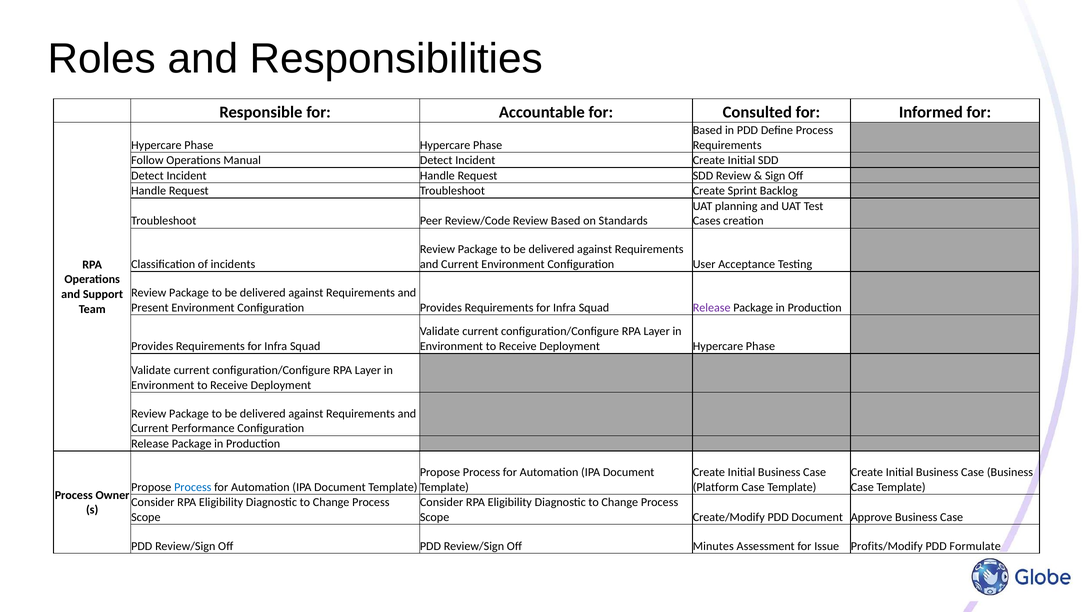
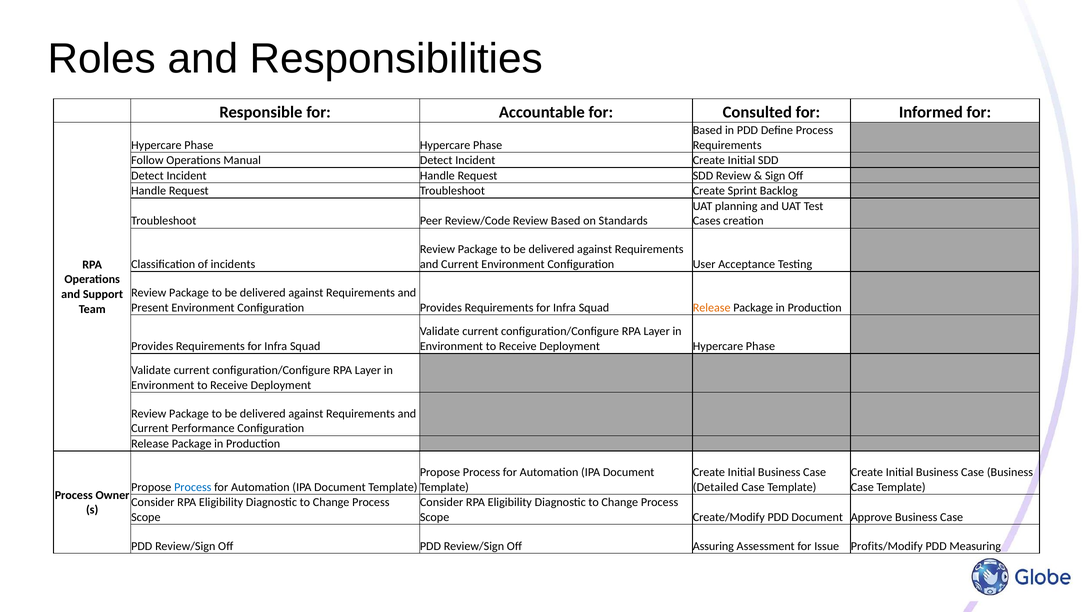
Release at (712, 308) colour: purple -> orange
Platform: Platform -> Detailed
Minutes: Minutes -> Assuring
Formulate: Formulate -> Measuring
